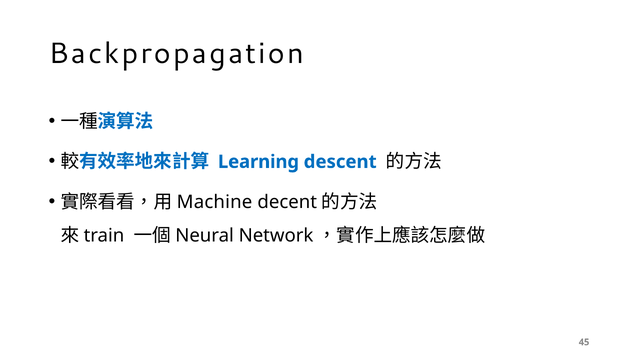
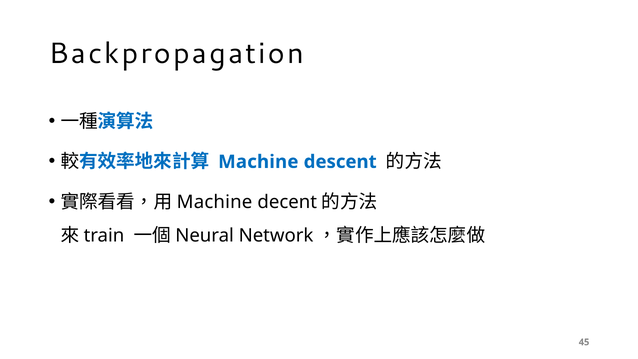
Learning at (258, 162): Learning -> Machine
